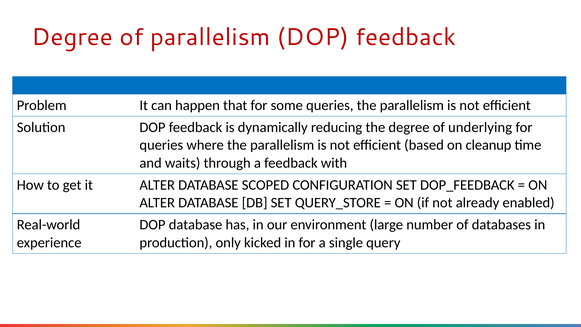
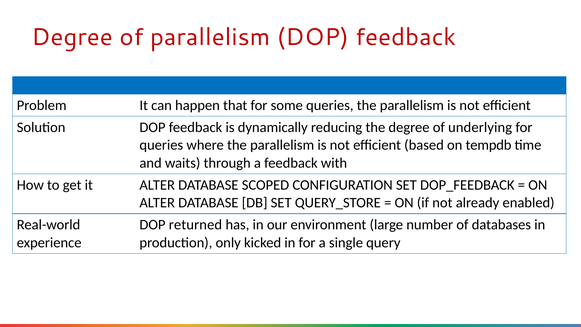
cleanup: cleanup -> tempdb
DOP database: database -> returned
